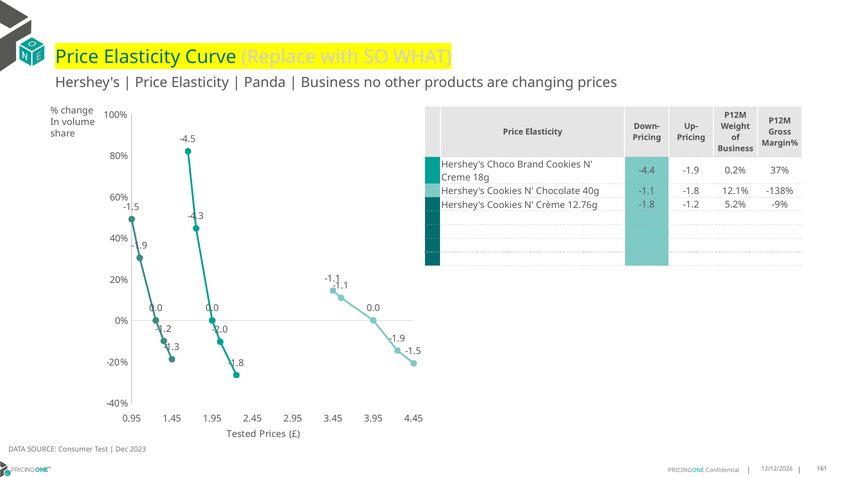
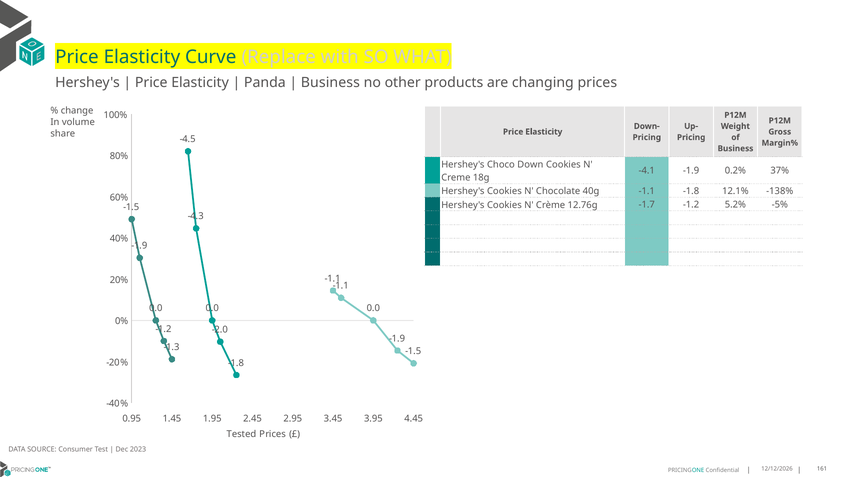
Brand: Brand -> Down
-4.4: -4.4 -> -4.1
12.76g -1.8: -1.8 -> -1.7
-9%: -9% -> -5%
